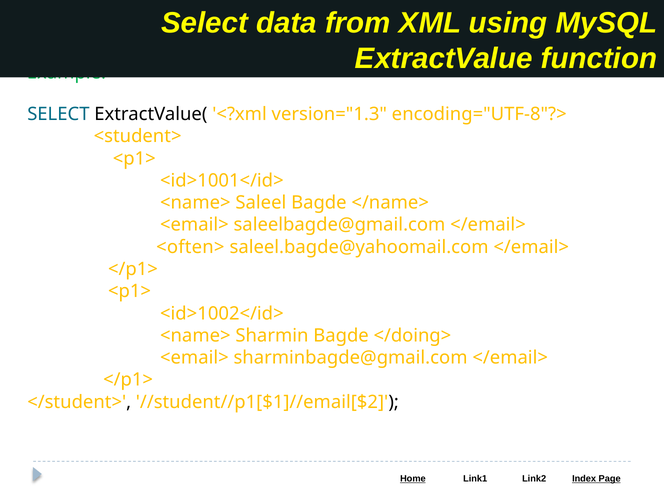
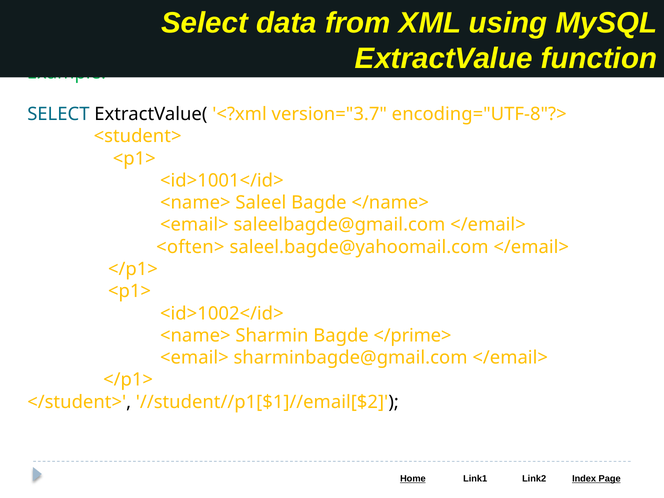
version="1.3: version="1.3 -> version="3.7
</doing>: </doing> -> </prime>
